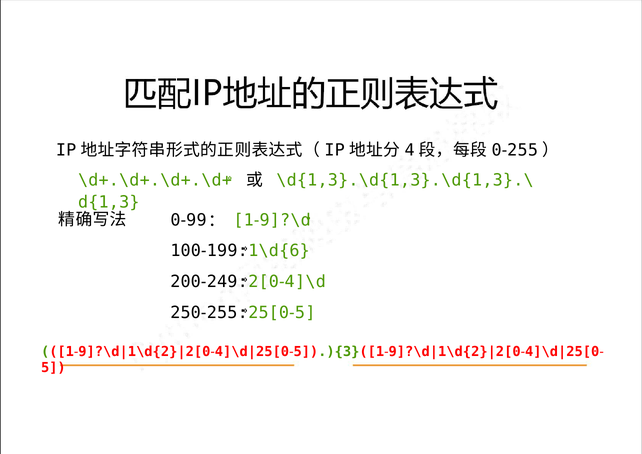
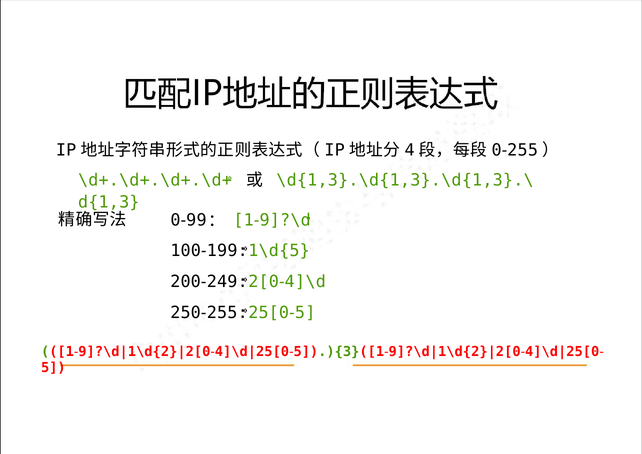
1\d{6: 1\d{6 -> 1\d{5
